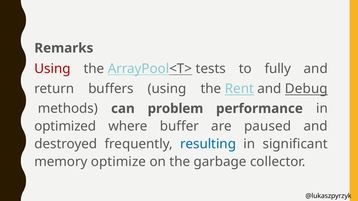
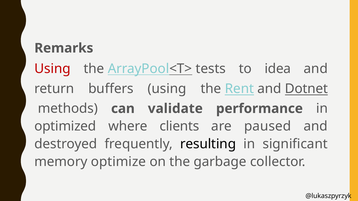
fully: fully -> idea
Debug: Debug -> Dotnet
problem: problem -> validate
buffer: buffer -> clients
resulting colour: blue -> black
